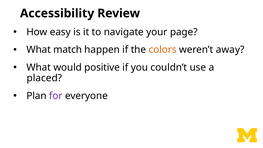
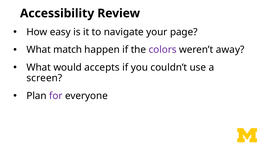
colors colour: orange -> purple
positive: positive -> accepts
placed: placed -> screen
